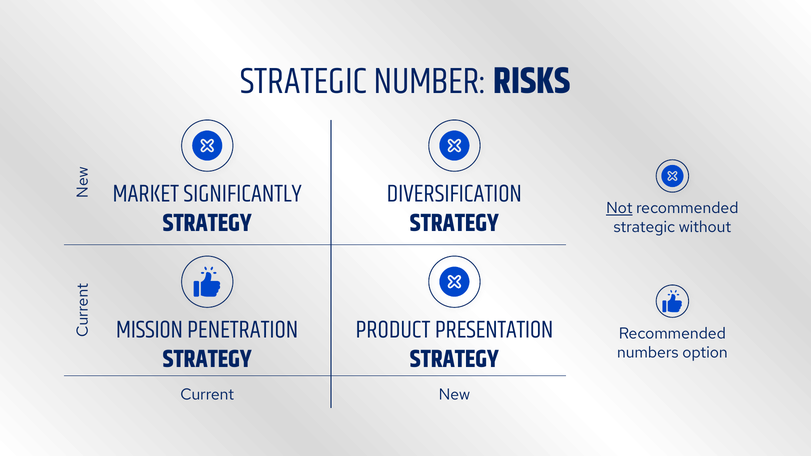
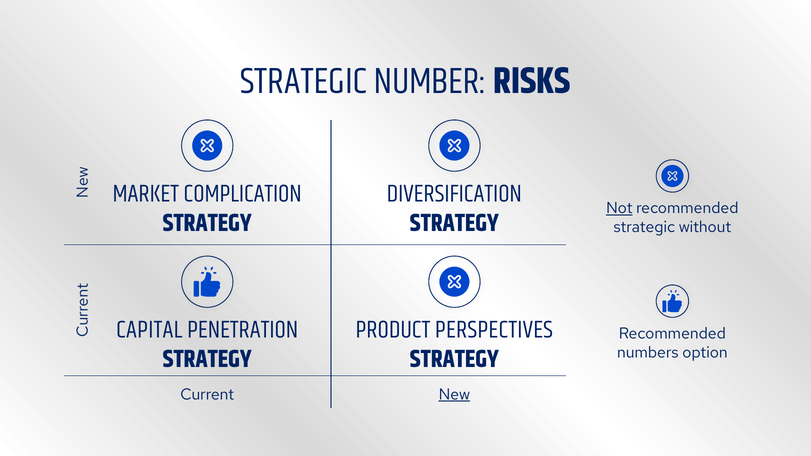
SIGNIFICANTLY: SIGNIFICANTLY -> COMPLICATION
MISSION: MISSION -> CAPITAL
PRESENTATION: PRESENTATION -> PERSPECTIVES
New underline: none -> present
